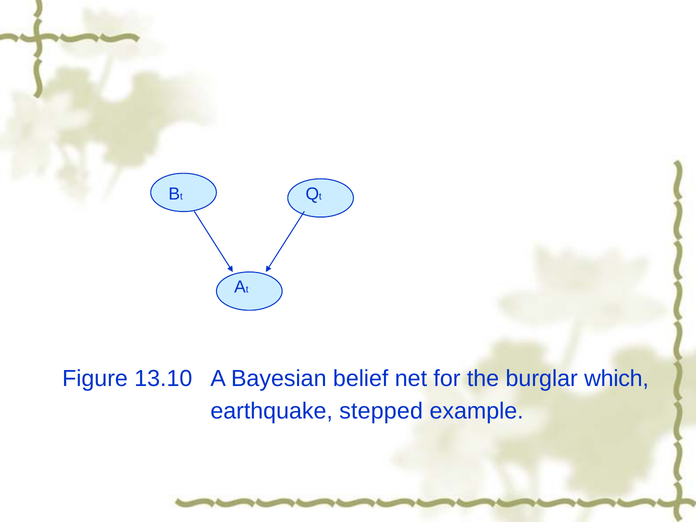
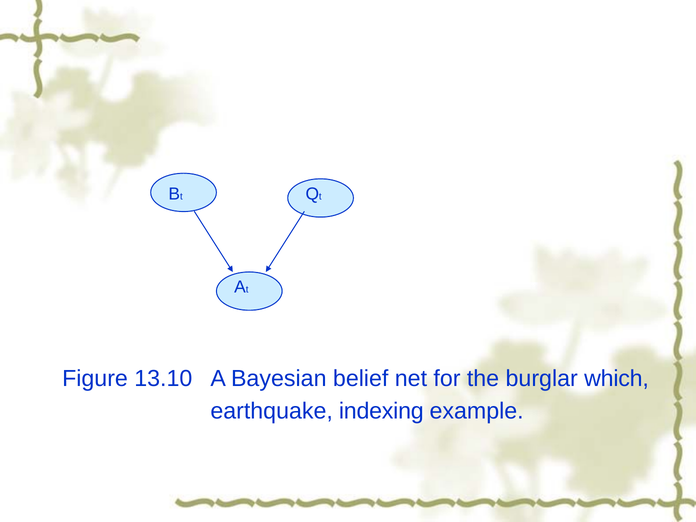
stepped: stepped -> indexing
